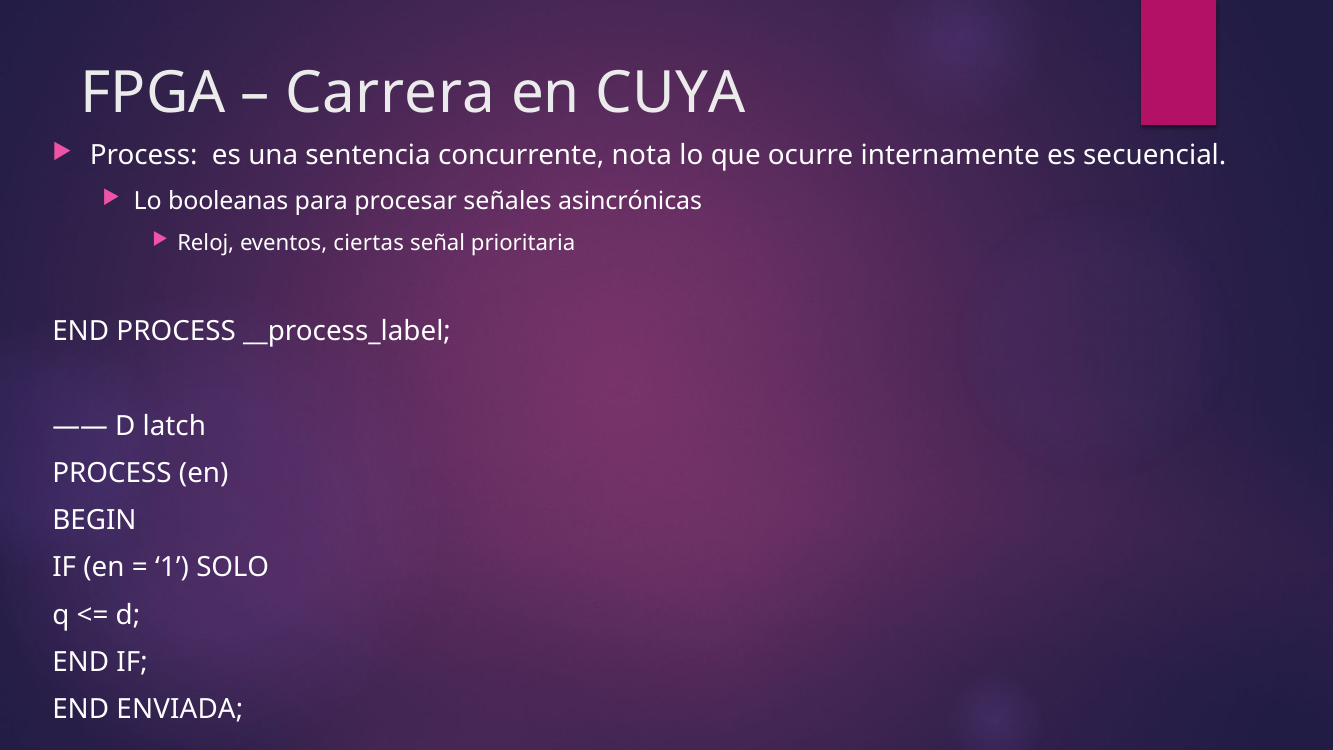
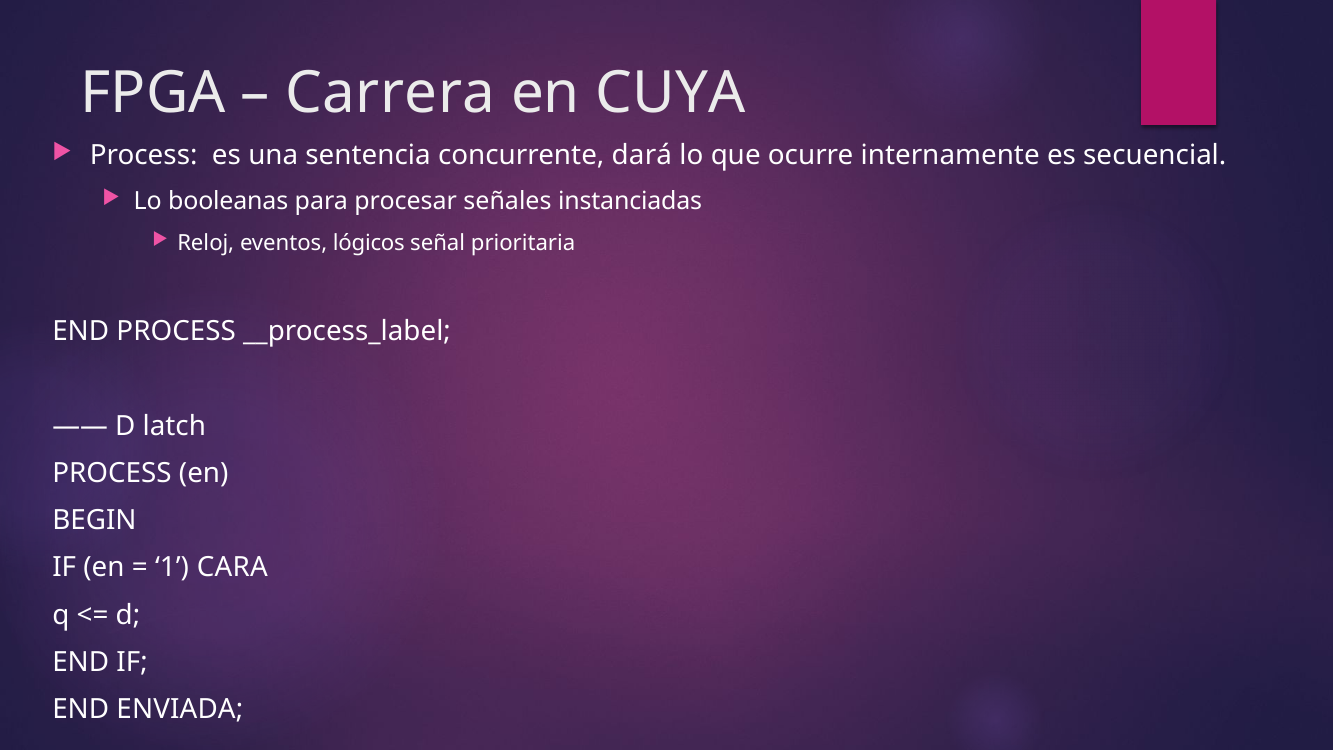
nota: nota -> dará
asincrónicas: asincrónicas -> instanciadas
ciertas: ciertas -> lógicos
SOLO: SOLO -> CARA
